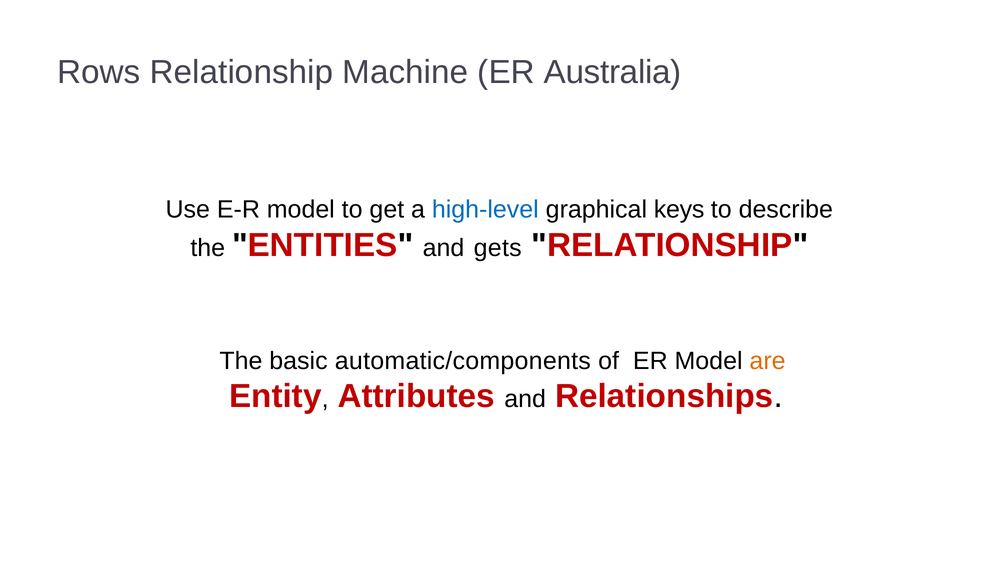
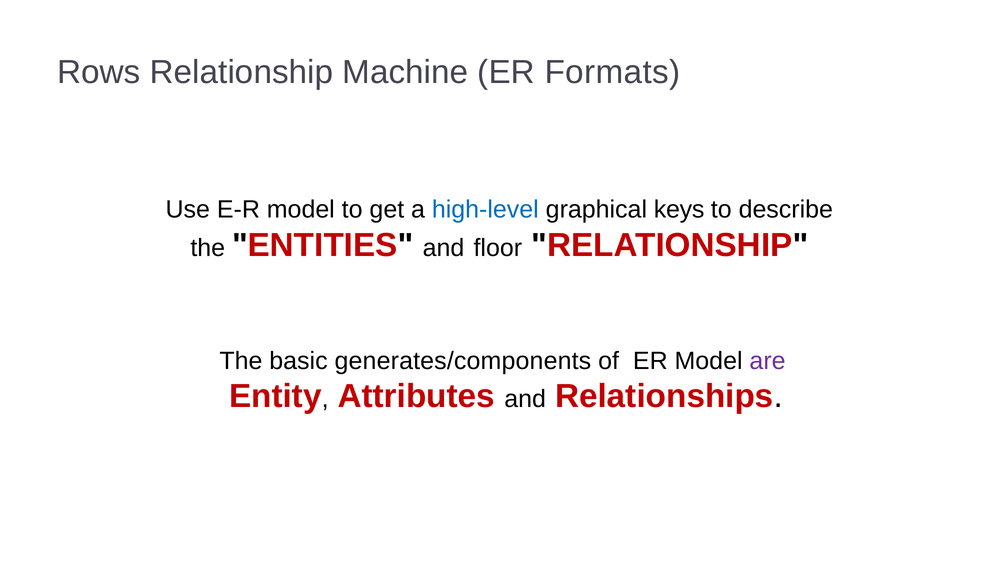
Australia: Australia -> Formats
gets: gets -> floor
automatic/components: automatic/components -> generates/components
are colour: orange -> purple
